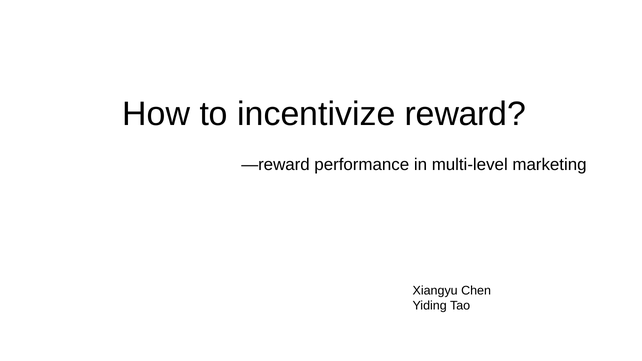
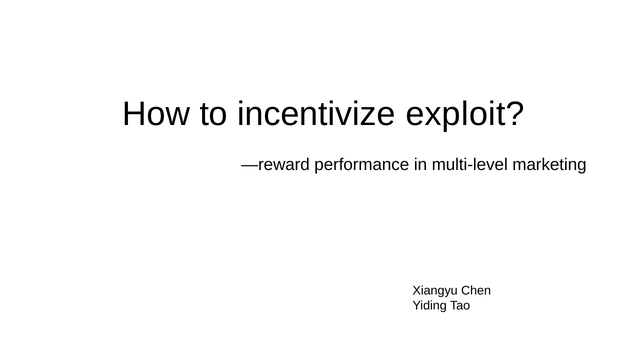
reward: reward -> exploit
